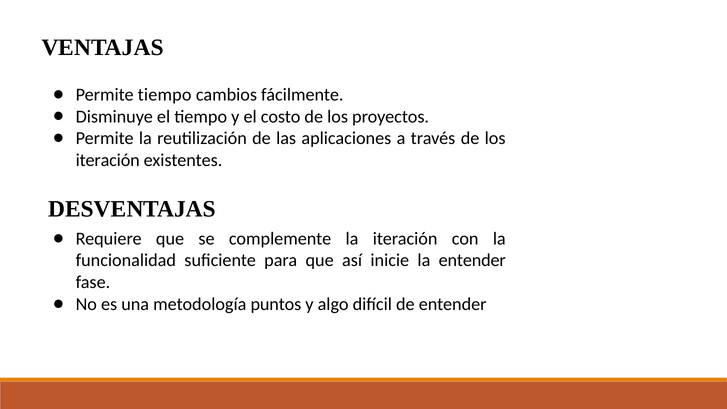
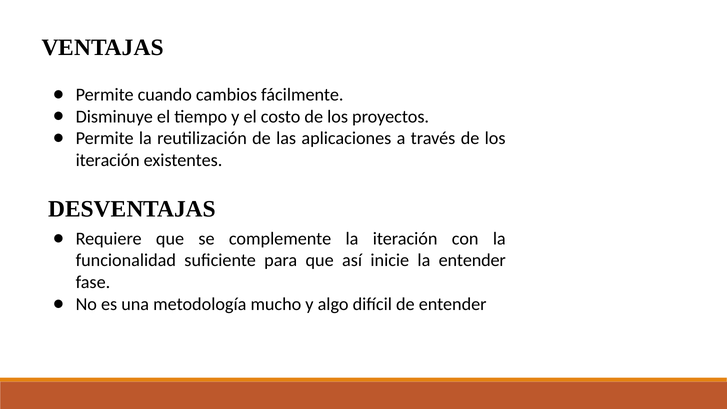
Permite tiempo: tiempo -> cuando
puntos: puntos -> mucho
